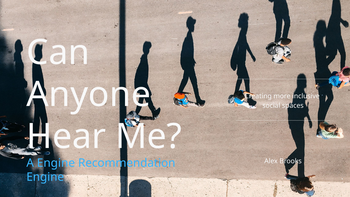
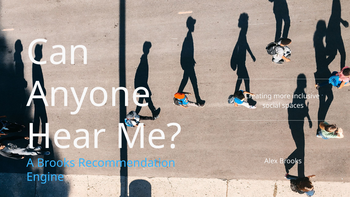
A Engine: Engine -> Brooks
